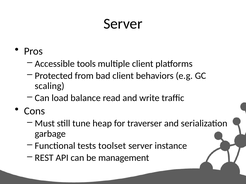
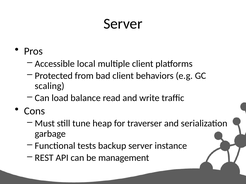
tools: tools -> local
toolset: toolset -> backup
